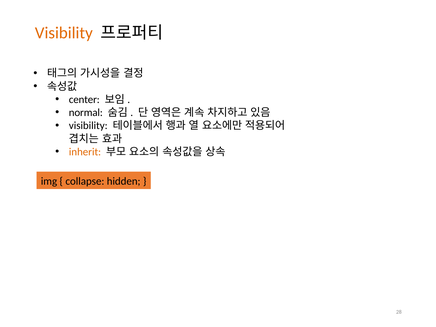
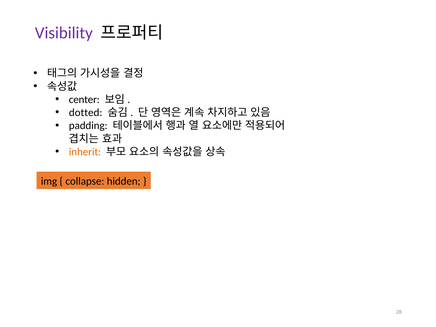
Visibility at (64, 33) colour: orange -> purple
normal: normal -> dotted
visibility at (88, 126): visibility -> padding
